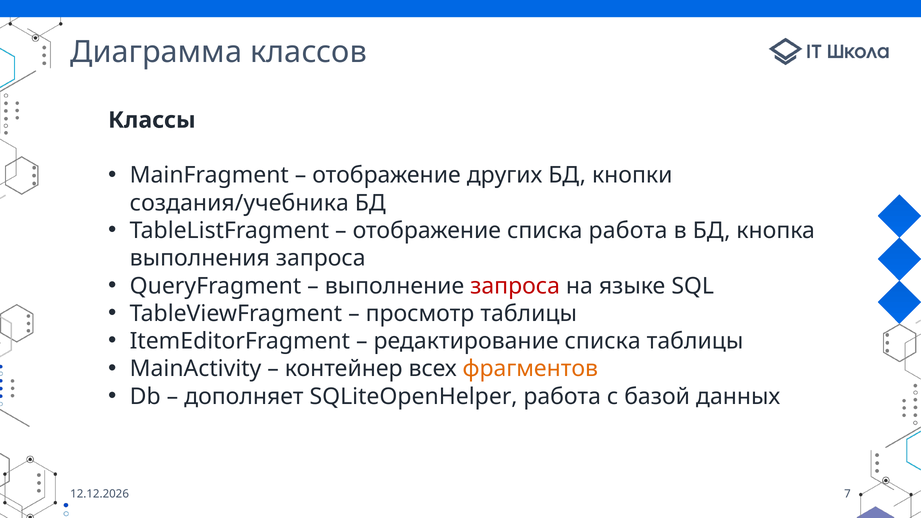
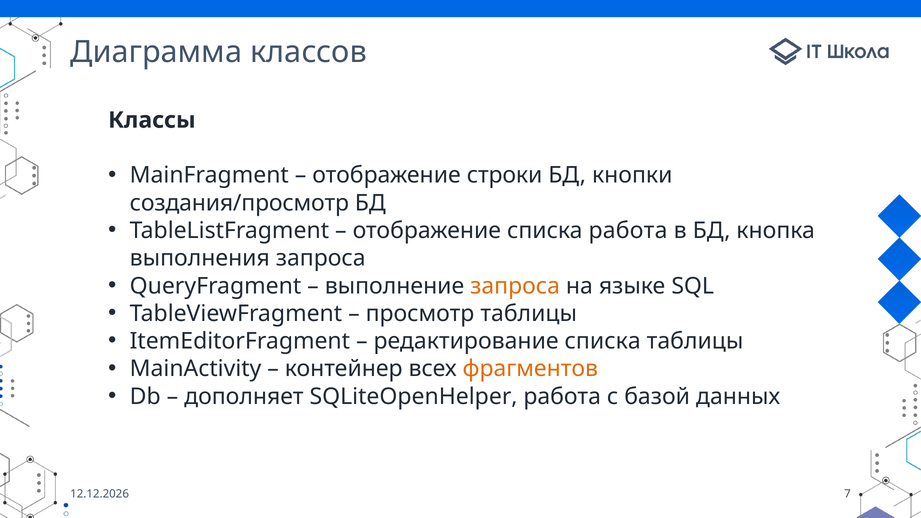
других: других -> строки
создания/учебника: создания/учебника -> создания/просмотр
запроса at (515, 286) colour: red -> orange
